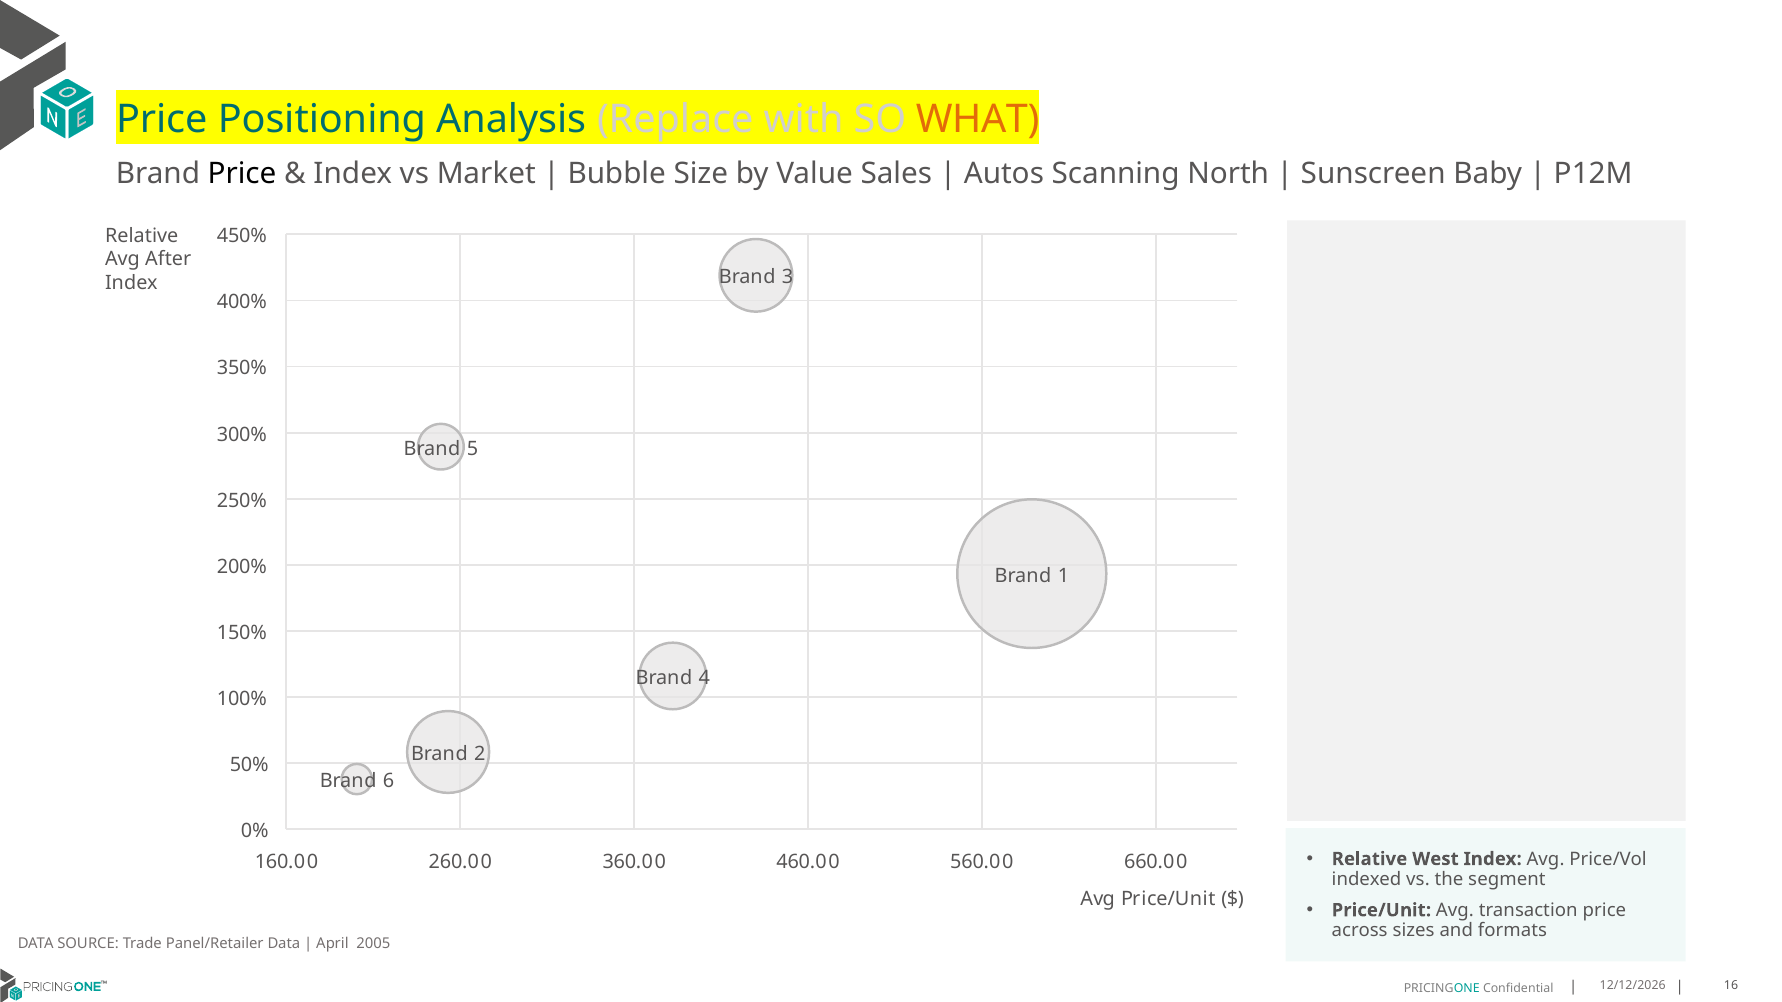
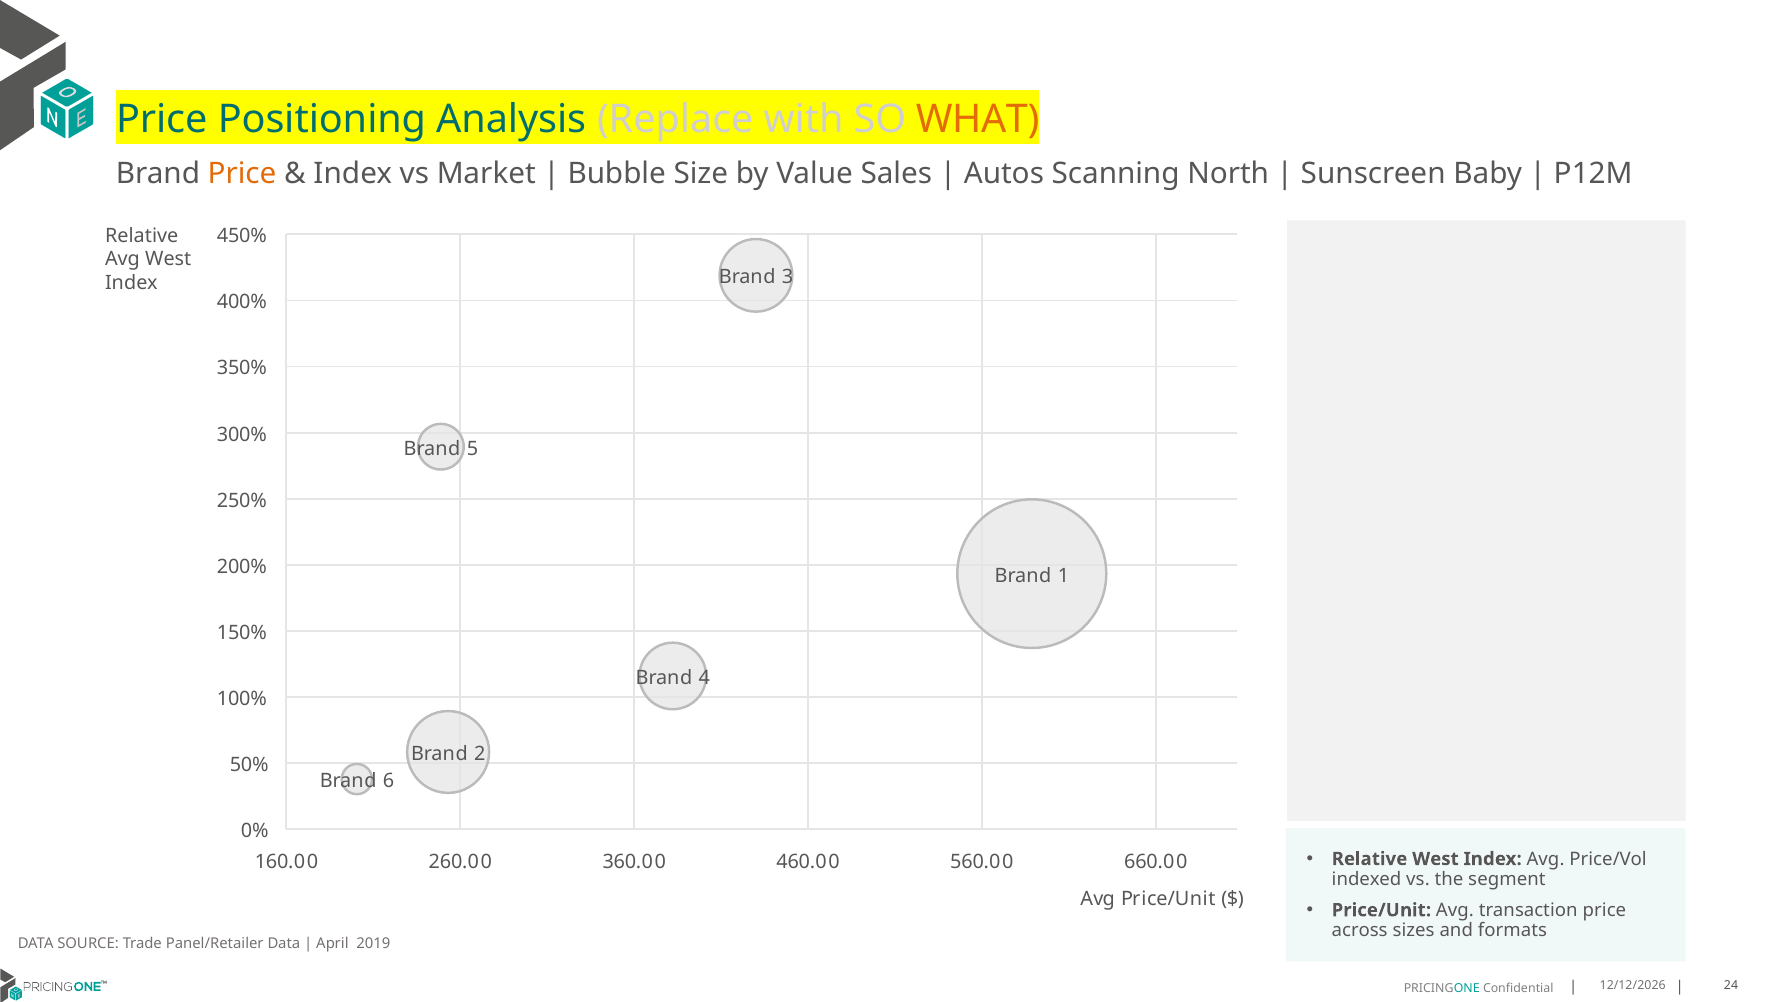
Price at (242, 174) colour: black -> orange
Avg After: After -> West
2005: 2005 -> 2019
16: 16 -> 24
